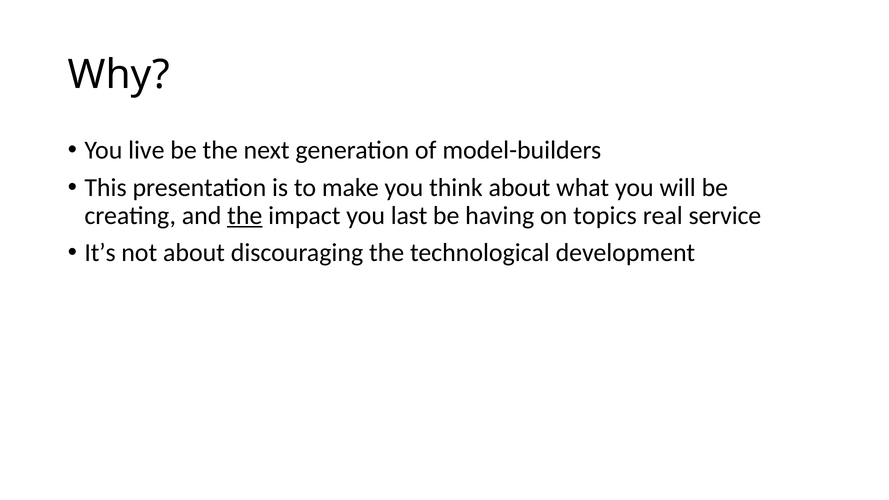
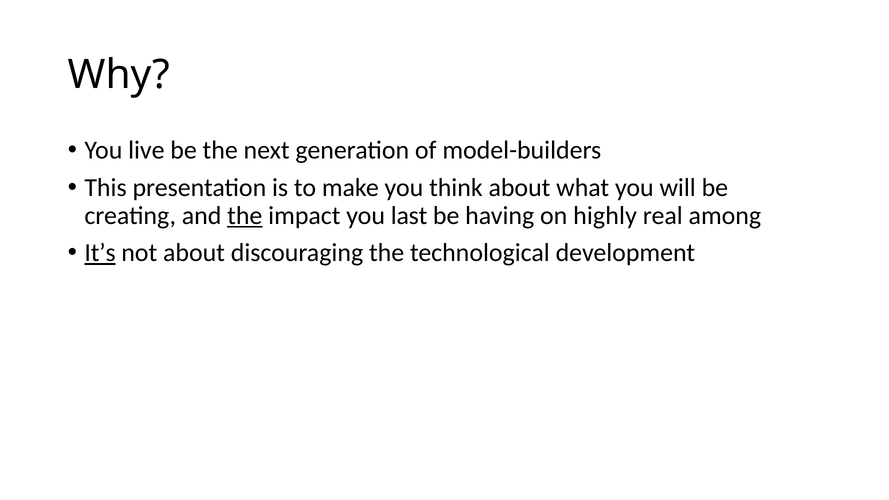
topics: topics -> highly
service: service -> among
It’s underline: none -> present
